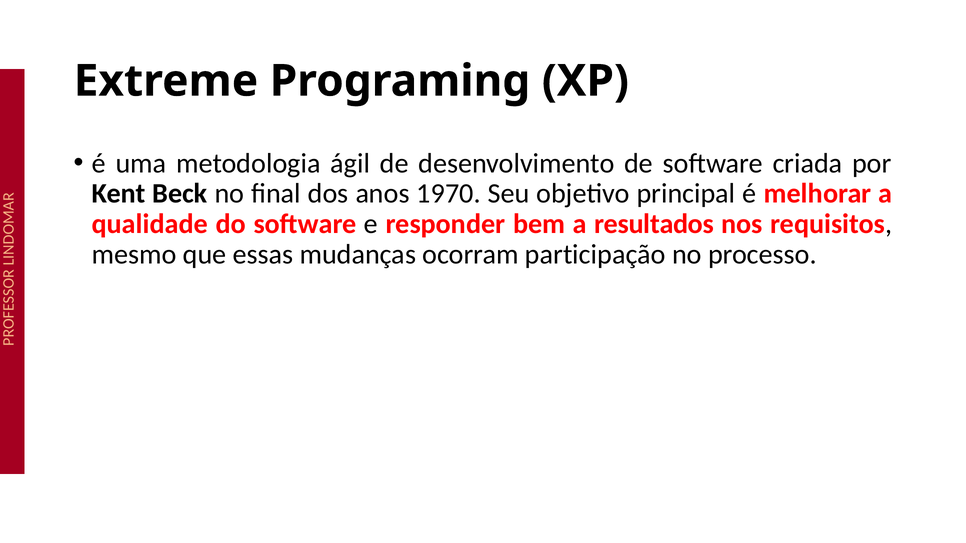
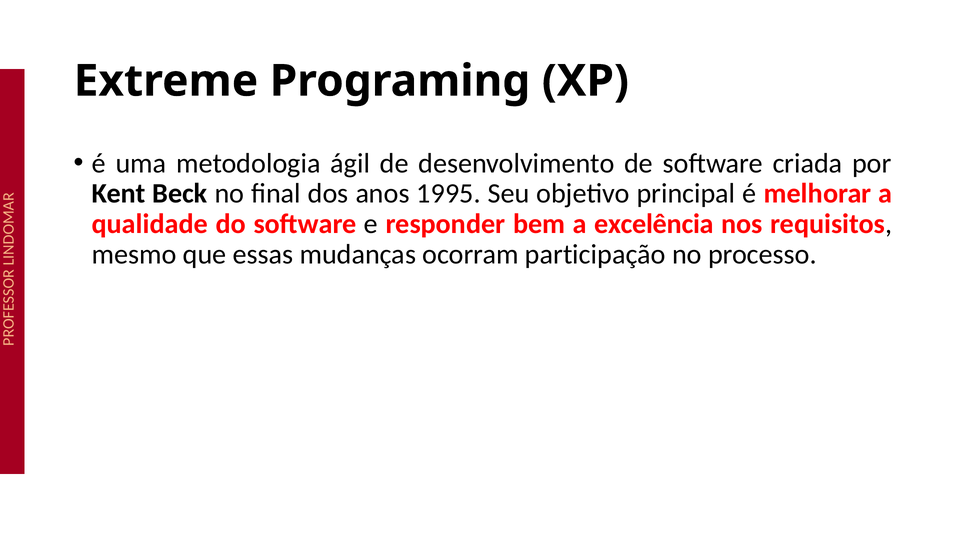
1970: 1970 -> 1995
resultados: resultados -> excelência
